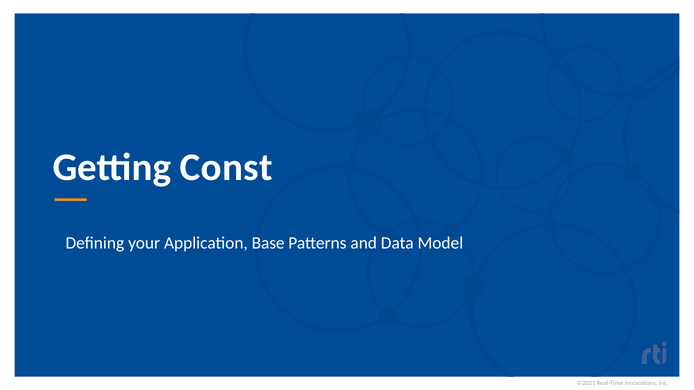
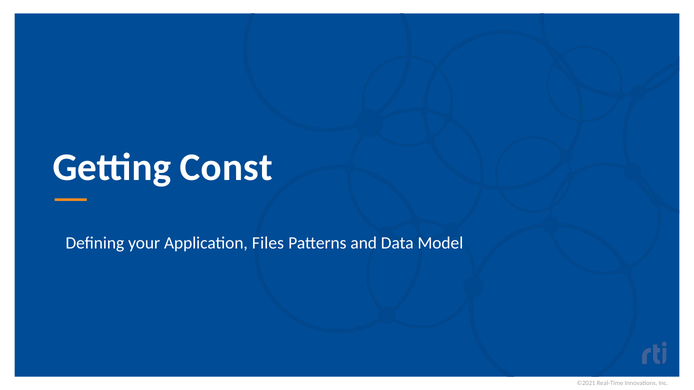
Base: Base -> Files
